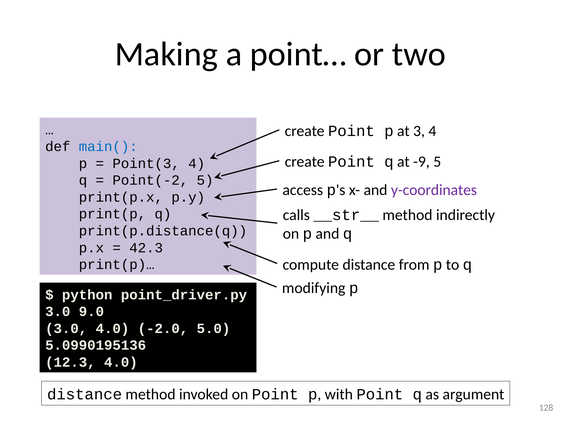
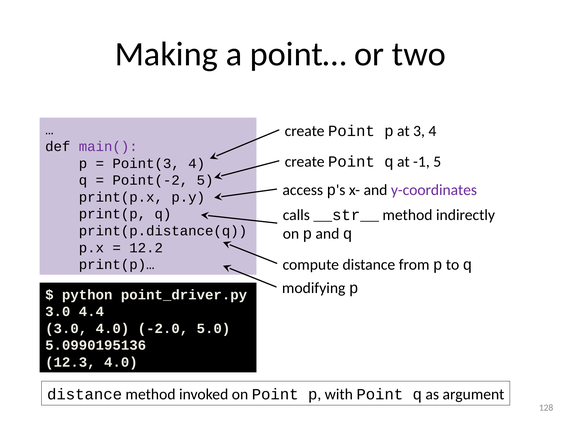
main( colour: blue -> purple
-9: -9 -> -1
42.3: 42.3 -> 12.2
9.0: 9.0 -> 4.4
